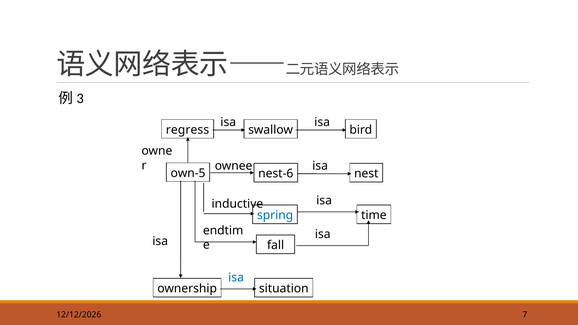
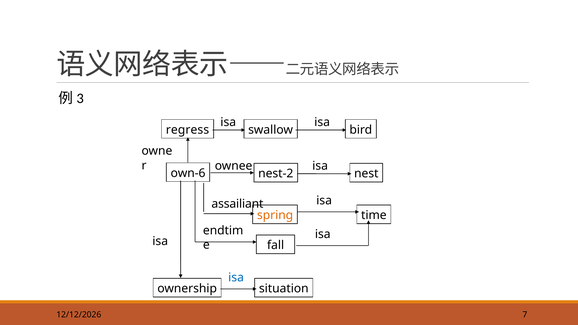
own-5: own-5 -> own-6
nest-6: nest-6 -> nest-2
inductive: inductive -> assailiant
spring colour: blue -> orange
